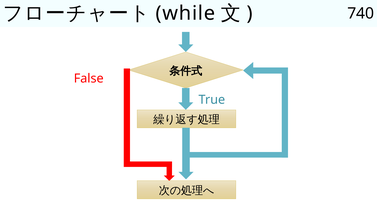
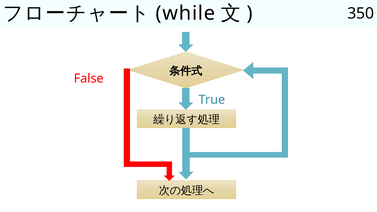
740: 740 -> 350
